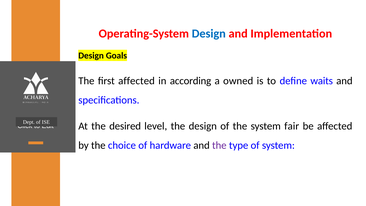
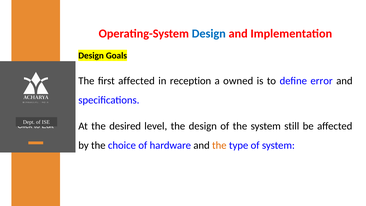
according: according -> reception
waits: waits -> error
fair: fair -> still
the at (219, 145) colour: purple -> orange
